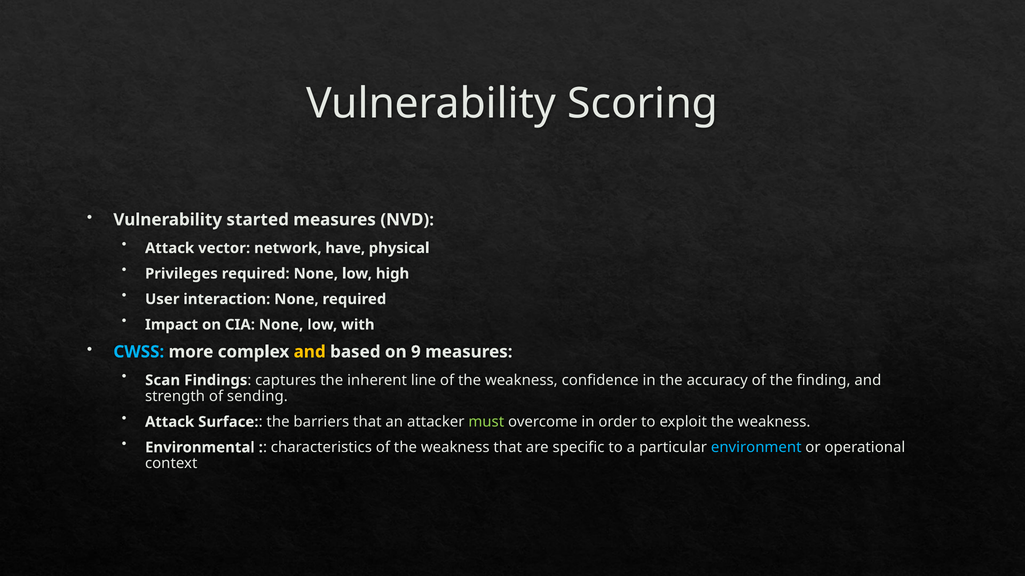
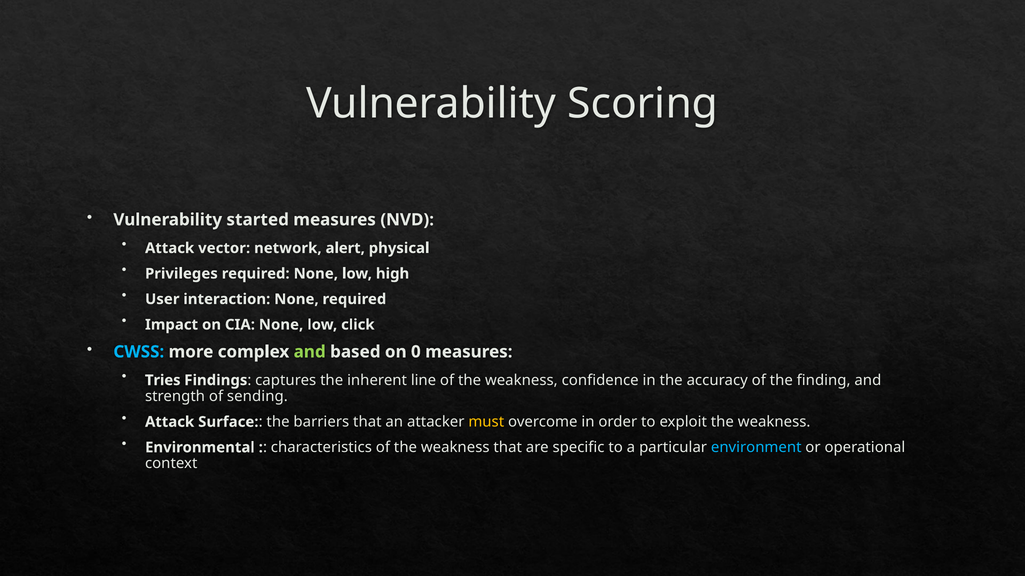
have: have -> alert
with: with -> click
and at (310, 352) colour: yellow -> light green
9: 9 -> 0
Scan: Scan -> Tries
must colour: light green -> yellow
